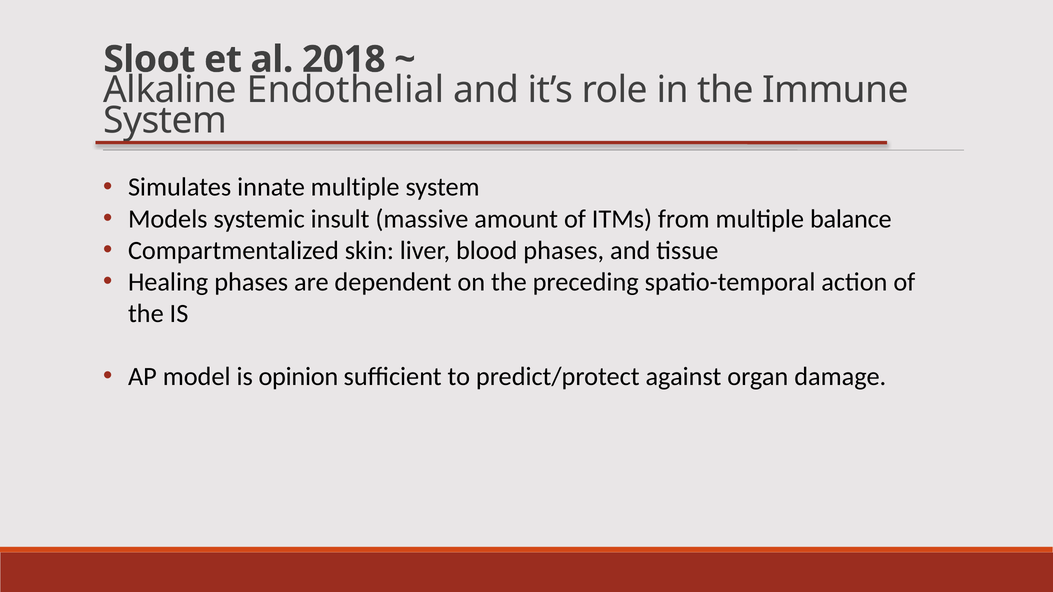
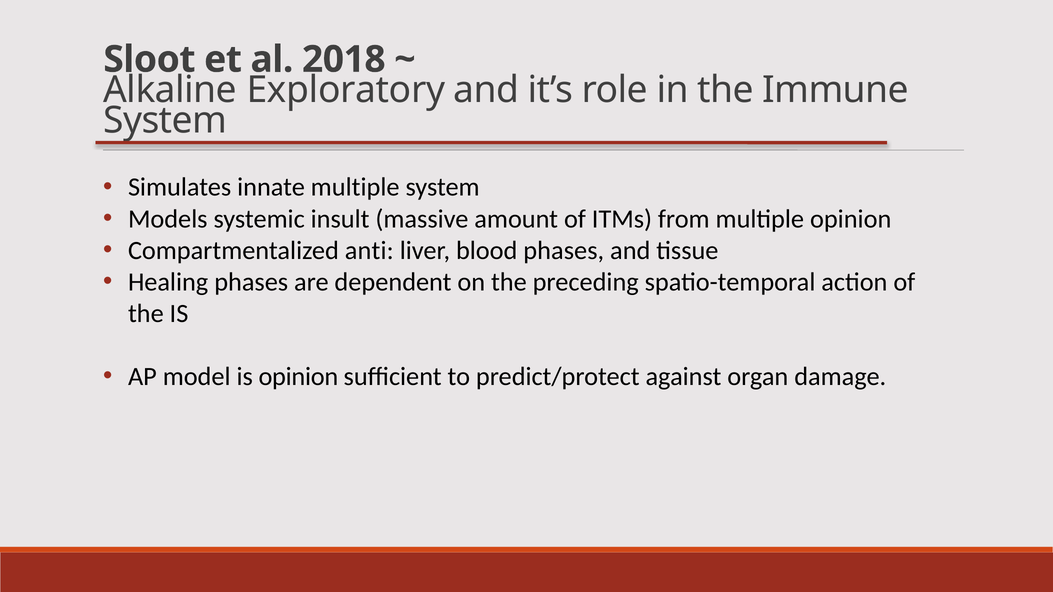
Endothelial: Endothelial -> Exploratory
multiple balance: balance -> opinion
skin: skin -> anti
